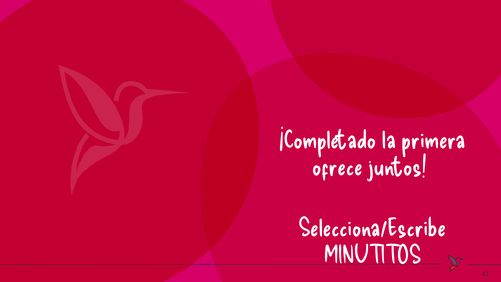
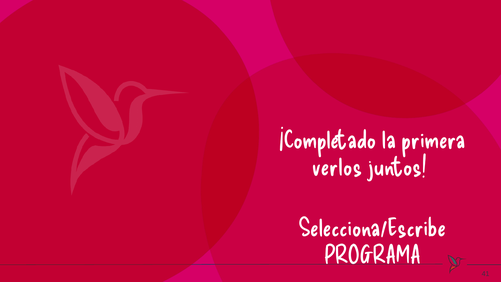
ofrece: ofrece -> verlos
MINUTITOS: MINUTITOS -> PROGRAMA
